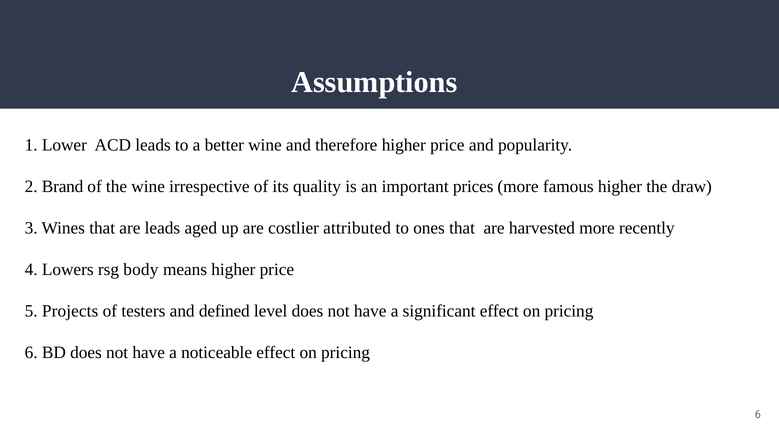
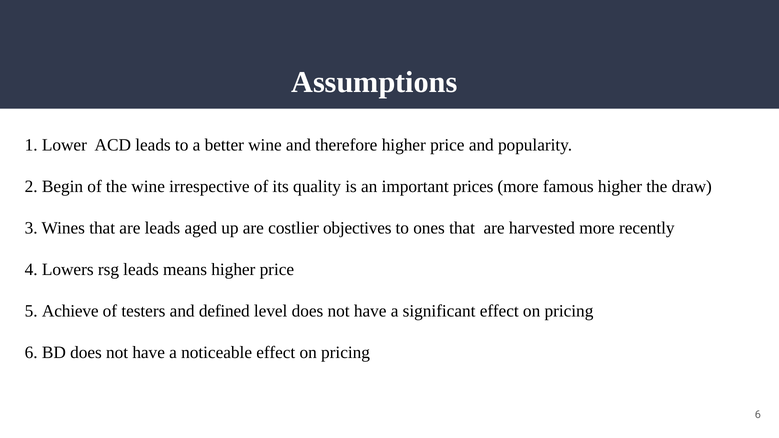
Brand: Brand -> Begin
attributed: attributed -> objectives
rsg body: body -> leads
Projects: Projects -> Achieve
